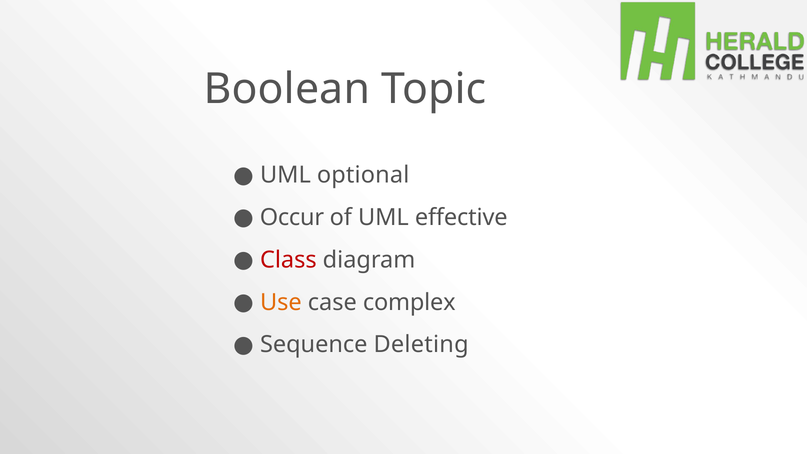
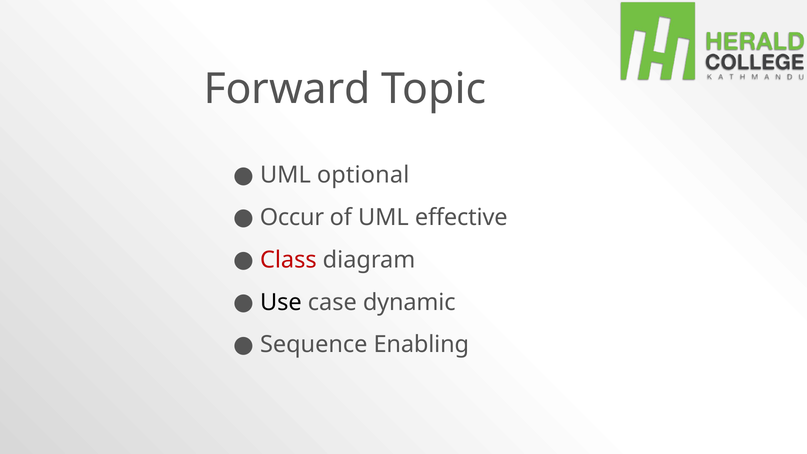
Boolean: Boolean -> Forward
Use colour: orange -> black
complex: complex -> dynamic
Deleting: Deleting -> Enabling
